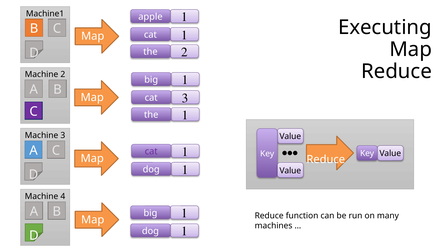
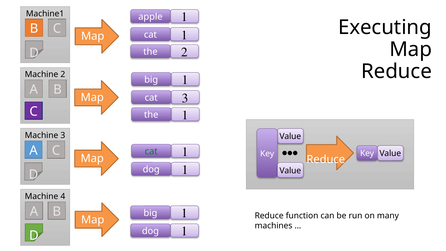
cat at (151, 151) colour: purple -> green
